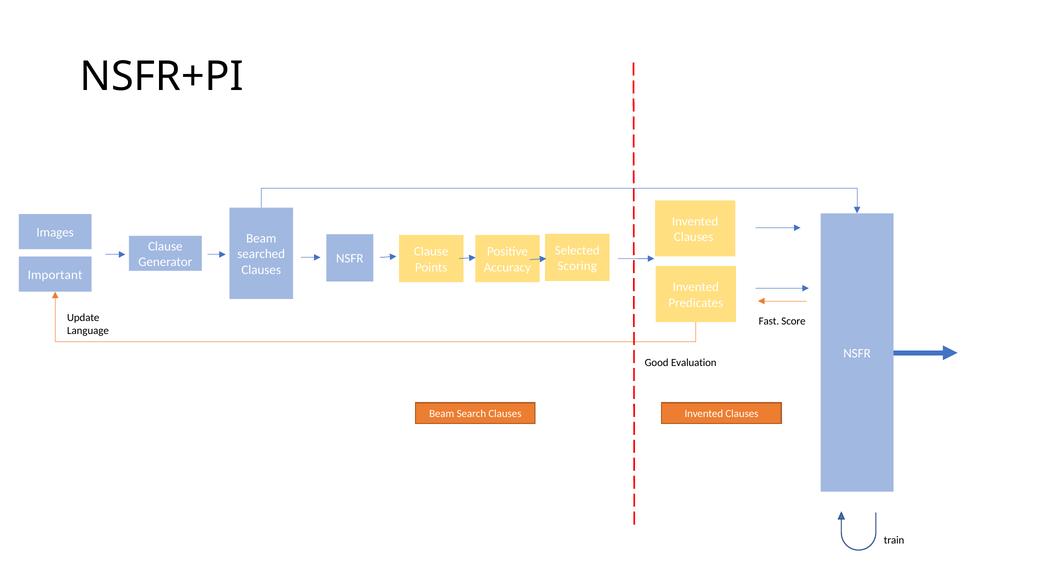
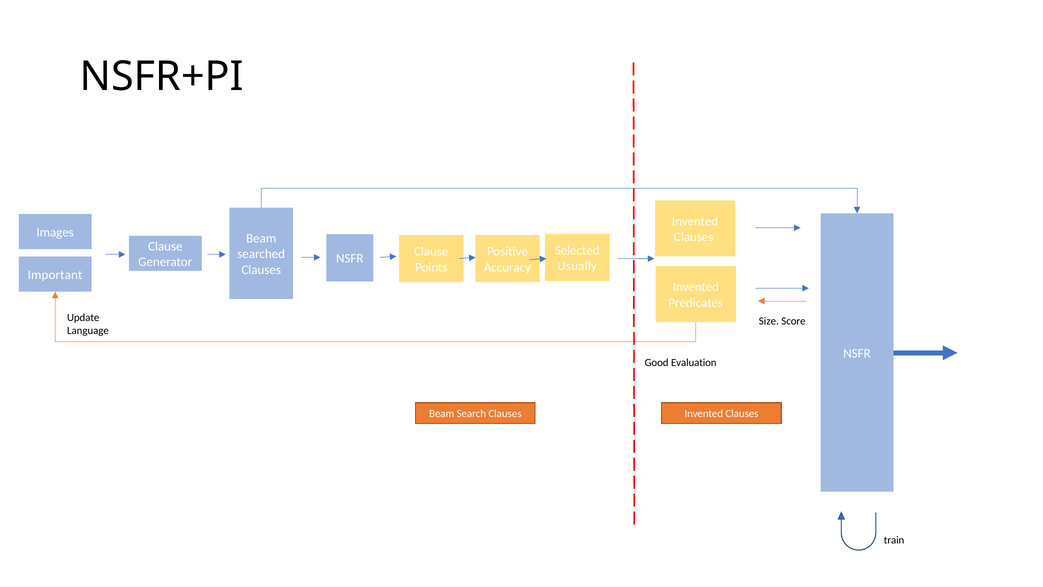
Scoring: Scoring -> Usually
Fast: Fast -> Size
